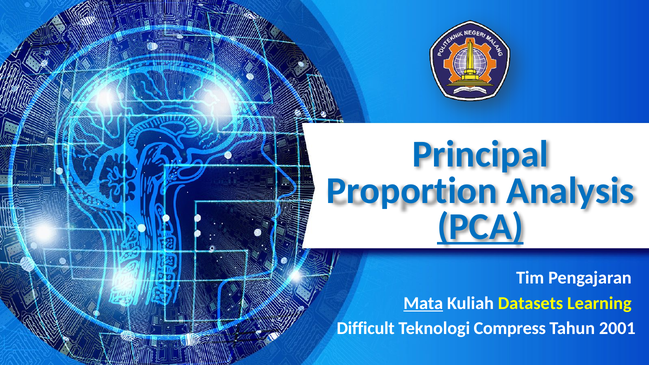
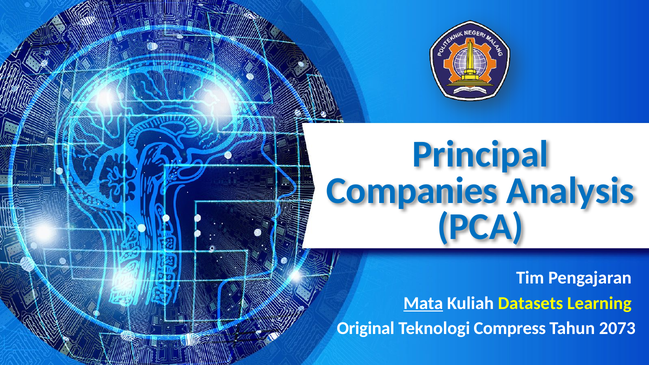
Proportion: Proportion -> Companies
PCA underline: present -> none
Difficult: Difficult -> Original
2001: 2001 -> 2073
